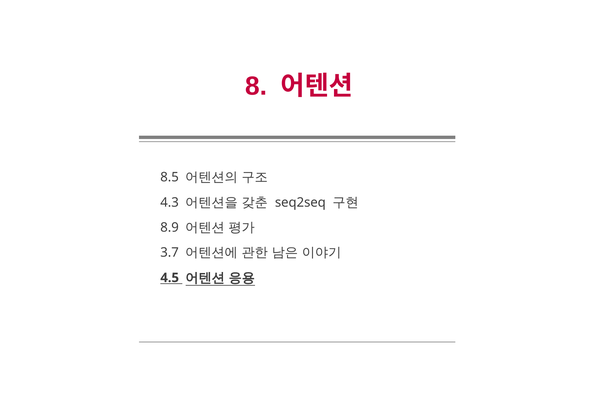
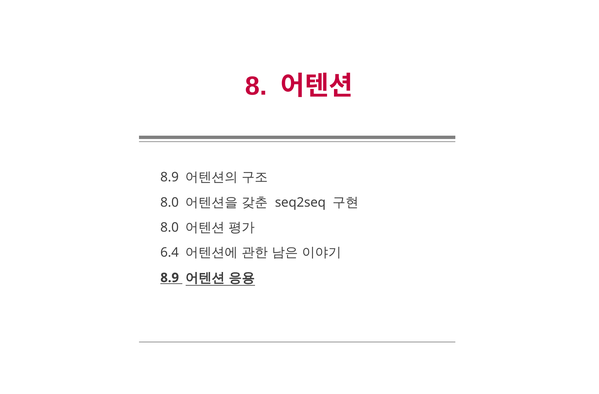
8.5 at (170, 177): 8.5 -> 8.9
4.3 at (170, 202): 4.3 -> 8.0
8.9 at (170, 227): 8.9 -> 8.0
3.7: 3.7 -> 6.4
4.5 at (170, 277): 4.5 -> 8.9
